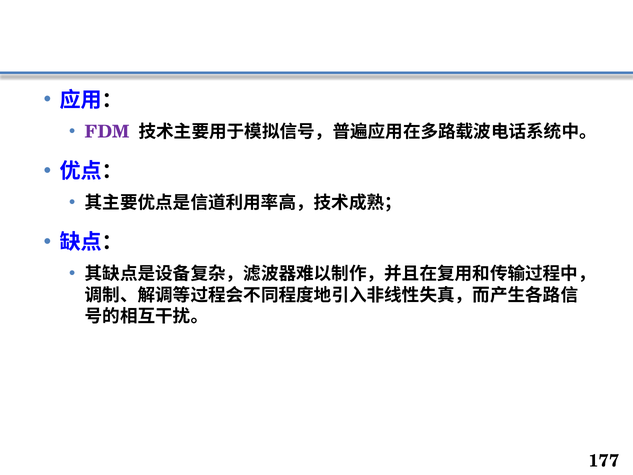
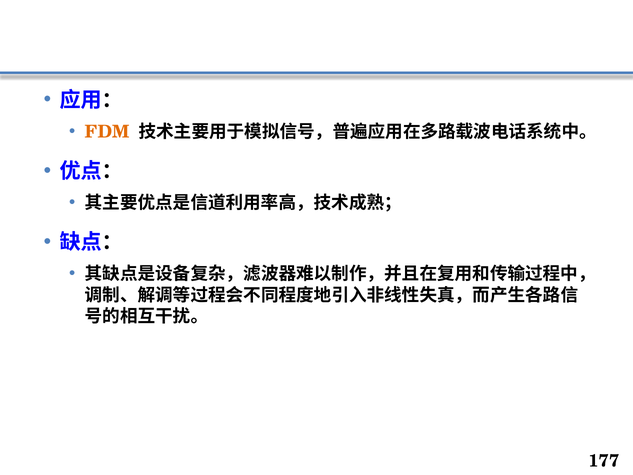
FDM colour: purple -> orange
